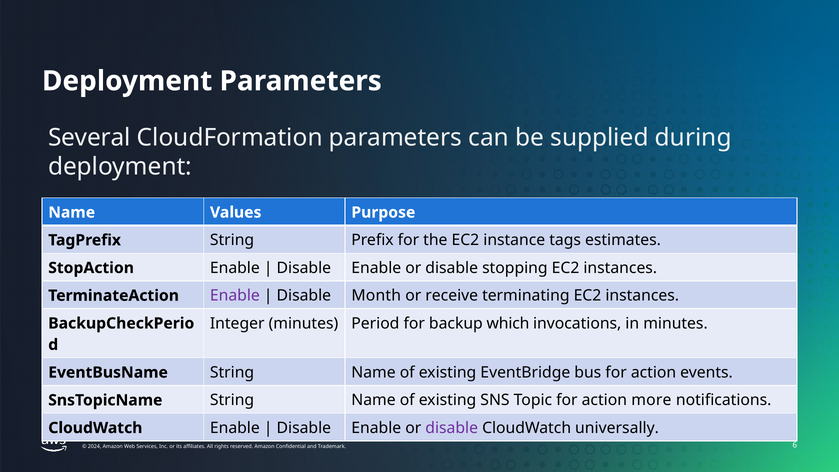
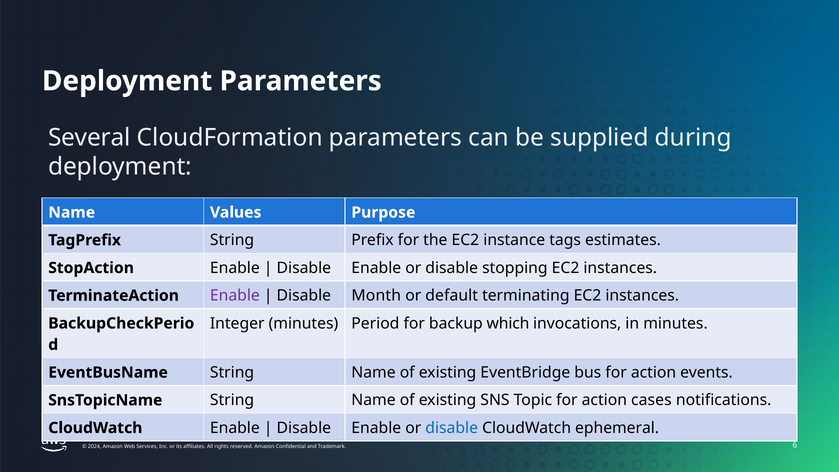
receive: receive -> default
more: more -> cases
disable at (452, 428) colour: purple -> blue
universally: universally -> ephemeral
